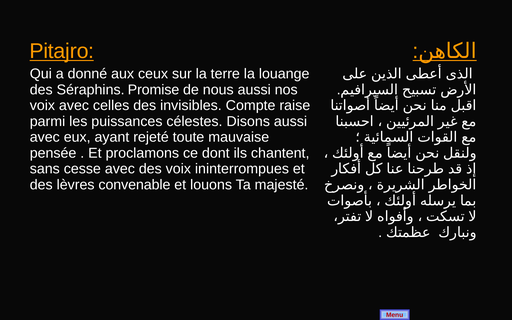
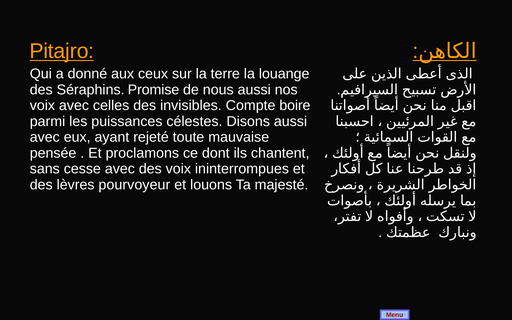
raise: raise -> boire
convenable: convenable -> pourvoyeur
